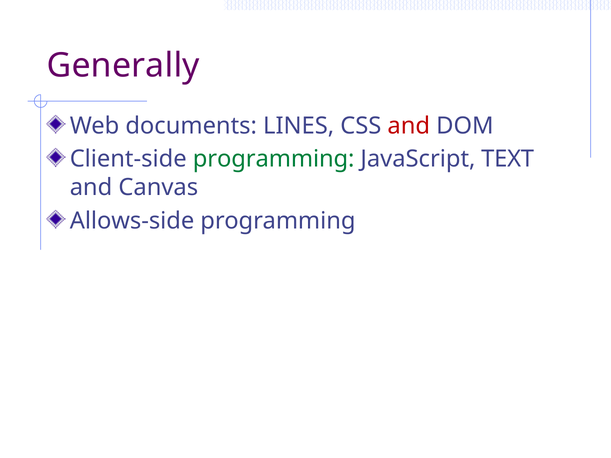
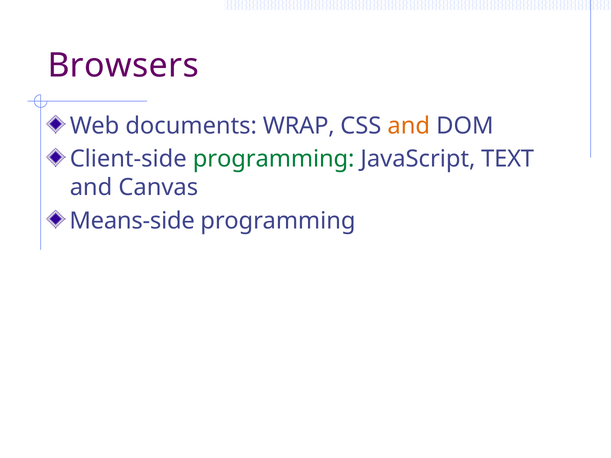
Generally: Generally -> Browsers
LINES: LINES -> WRAP
and at (409, 126) colour: red -> orange
Allows-side: Allows-side -> Means-side
